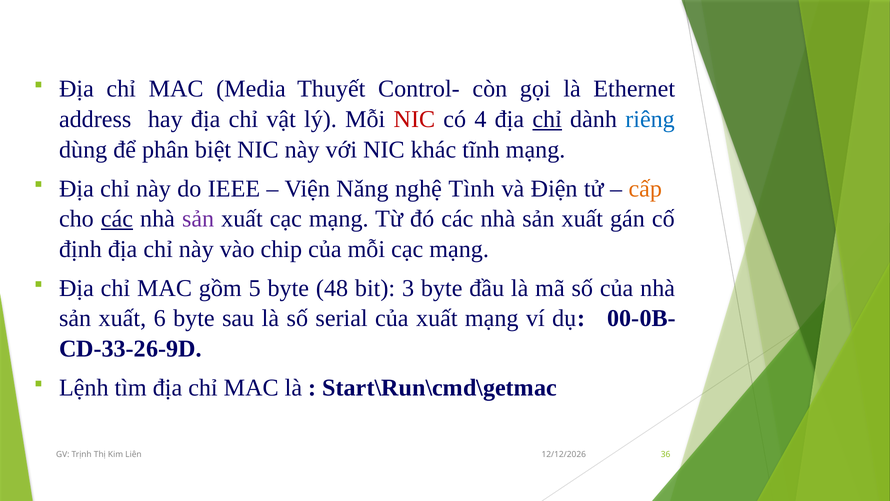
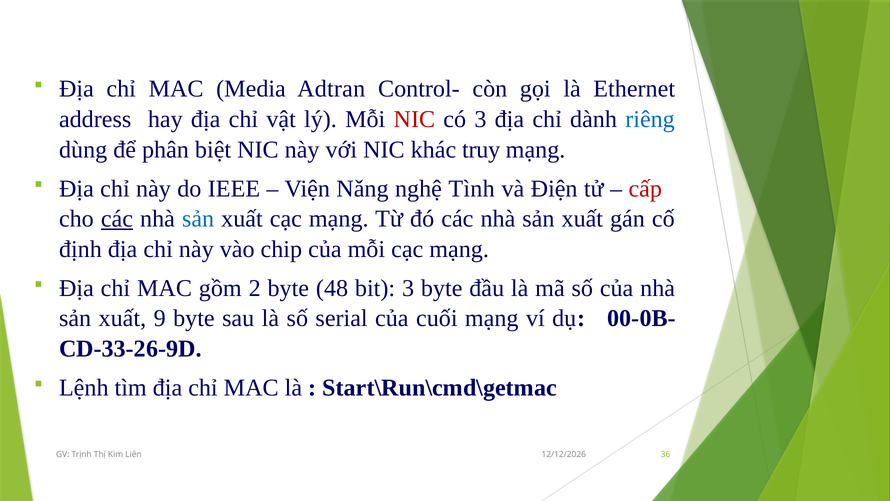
Thuyết: Thuyết -> Adtran
có 4: 4 -> 3
chỉ at (547, 119) underline: present -> none
tĩnh: tĩnh -> truy
cấp colour: orange -> red
sản at (198, 219) colour: purple -> blue
5: 5 -> 2
6: 6 -> 9
của xuất: xuất -> cuối
